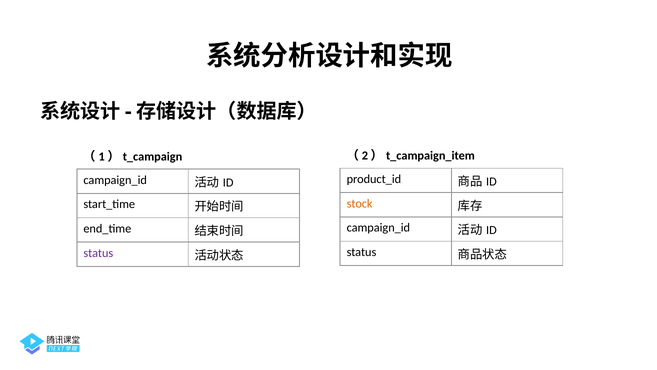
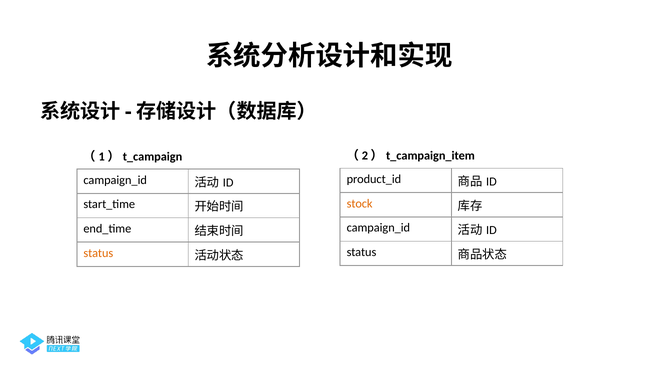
status at (98, 253) colour: purple -> orange
